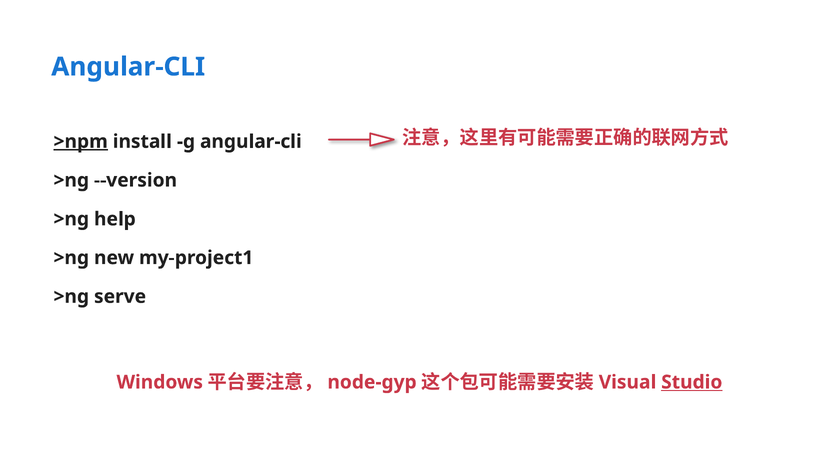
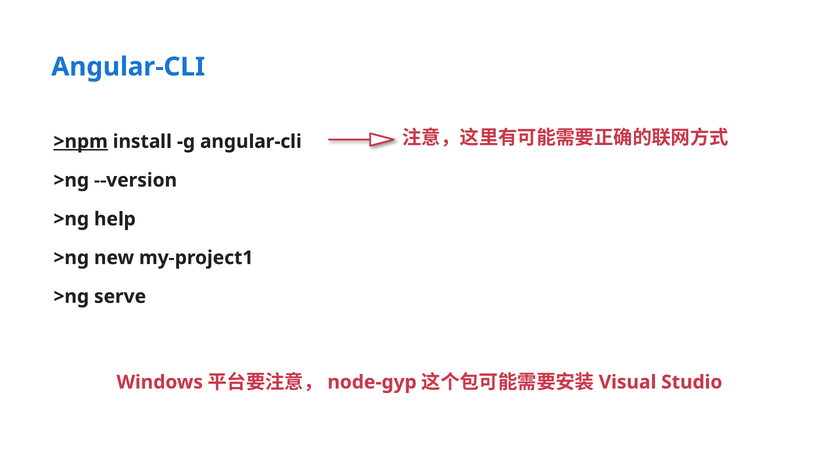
Studio underline: present -> none
